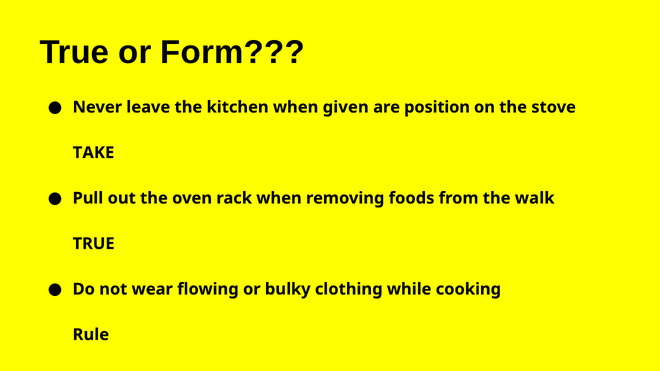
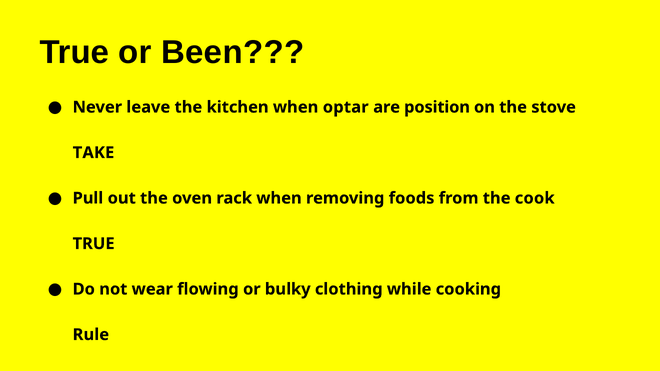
Form: Form -> Been
given: given -> optar
walk: walk -> cook
